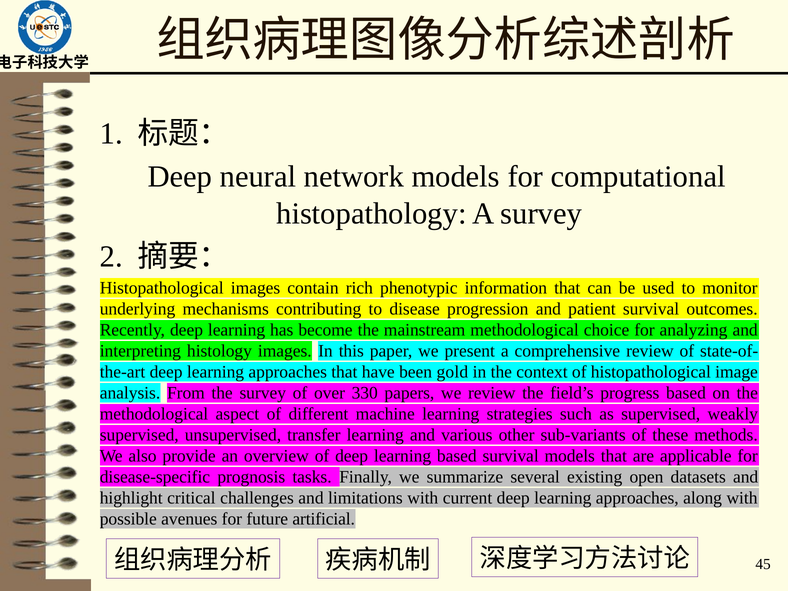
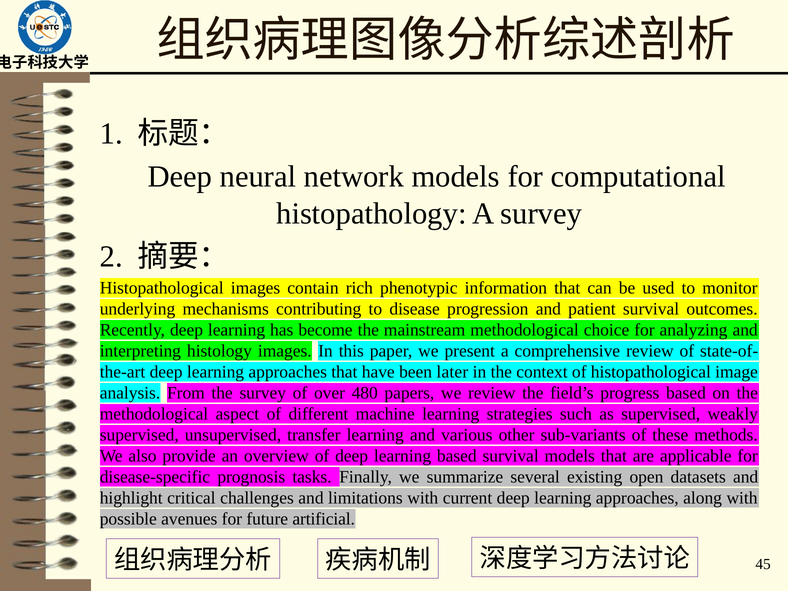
gold: gold -> later
330: 330 -> 480
